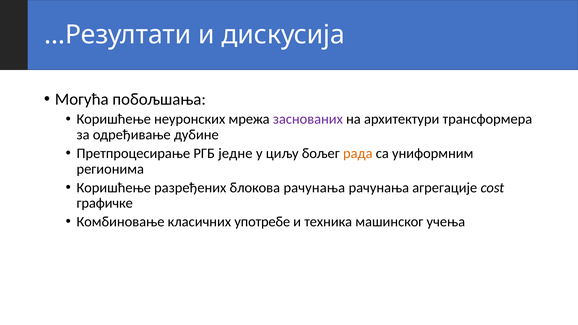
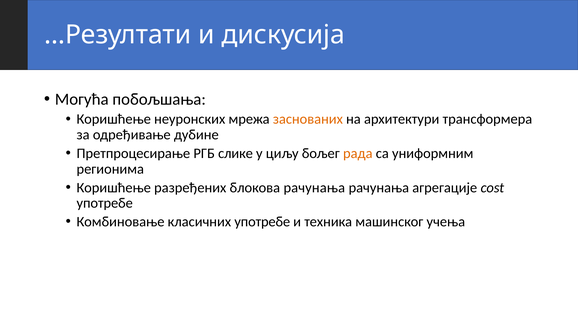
заснованих colour: purple -> orange
једне: једне -> слике
графичке at (105, 203): графичке -> употребе
